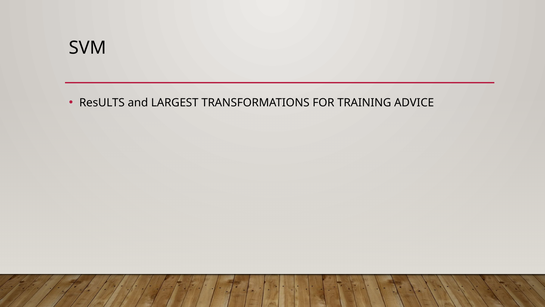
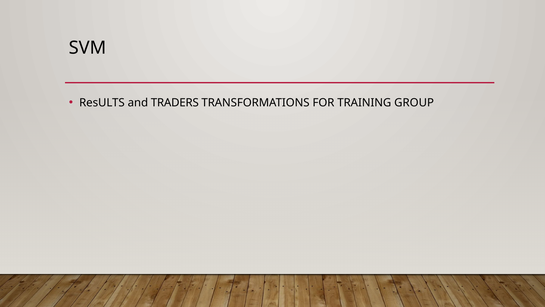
LARGEST: LARGEST -> TRADERS
ADVICE: ADVICE -> GROUP
